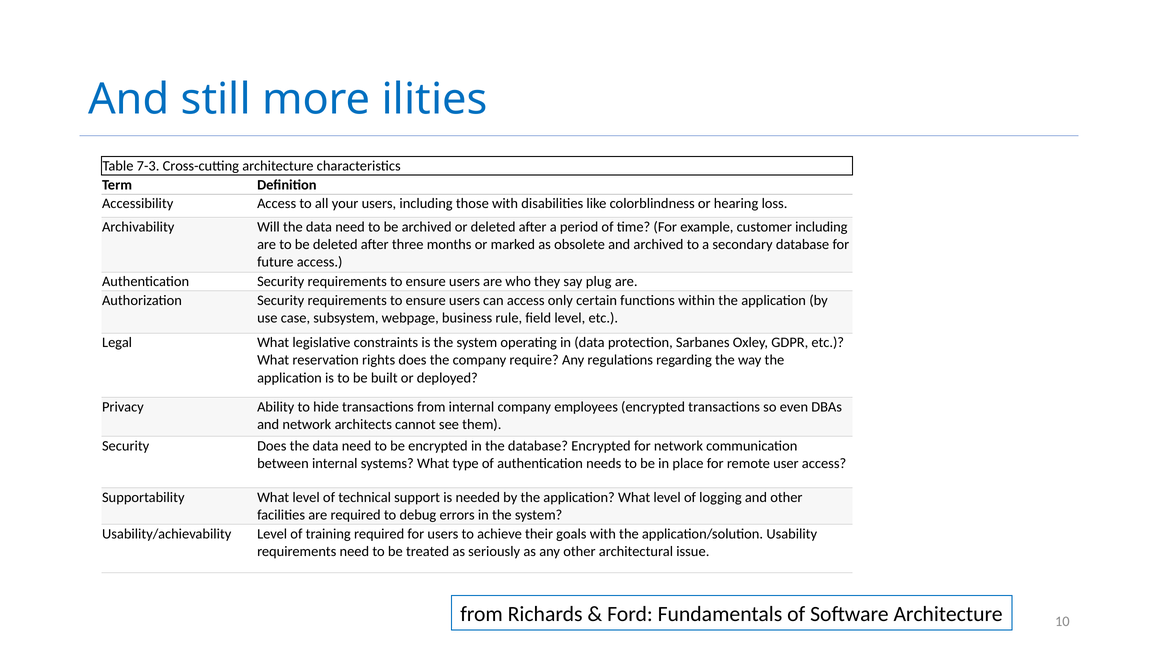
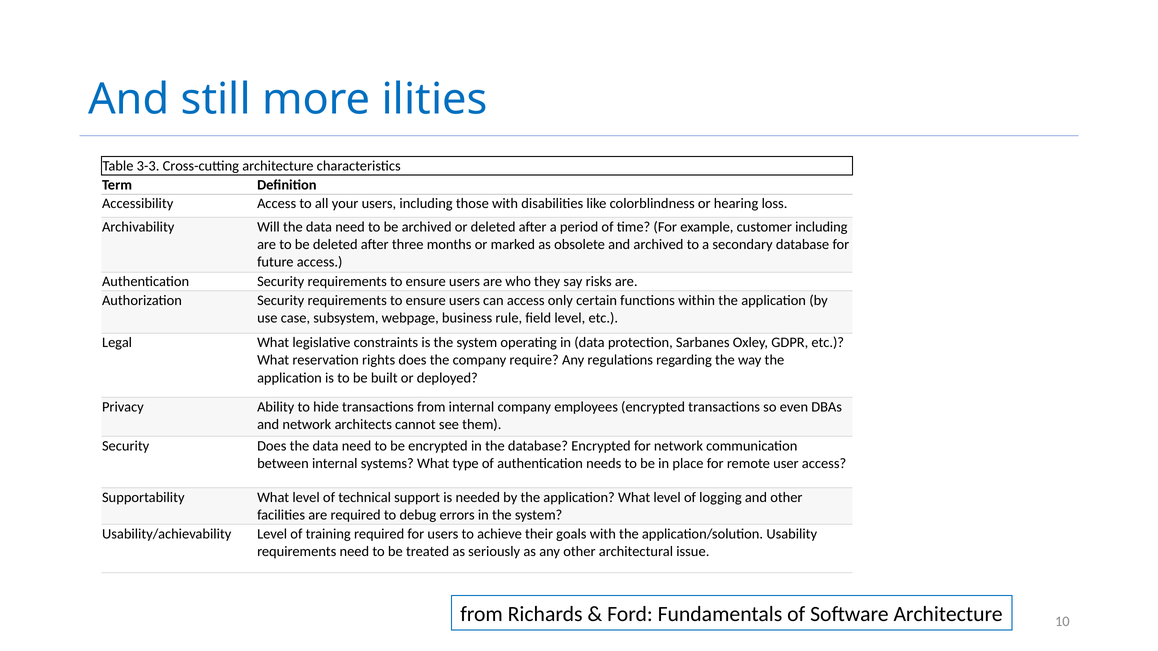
7-3: 7-3 -> 3-3
plug: plug -> risks
